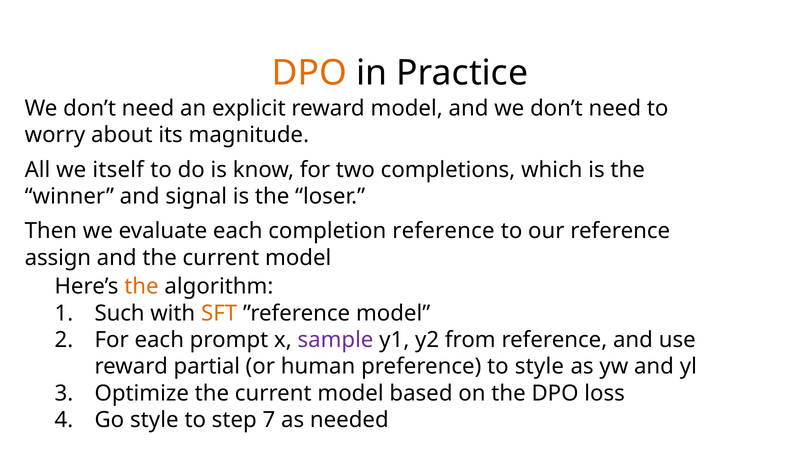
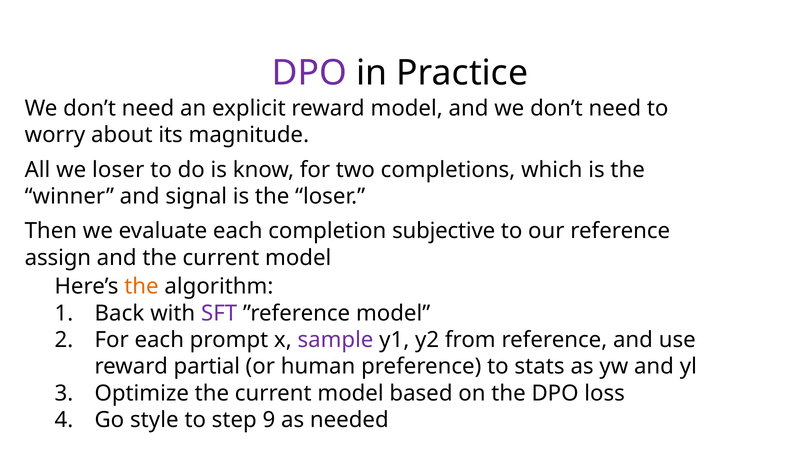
DPO at (309, 73) colour: orange -> purple
we itself: itself -> loser
completion reference: reference -> subjective
Such: Such -> Back
SFT colour: orange -> purple
to style: style -> stats
7: 7 -> 9
